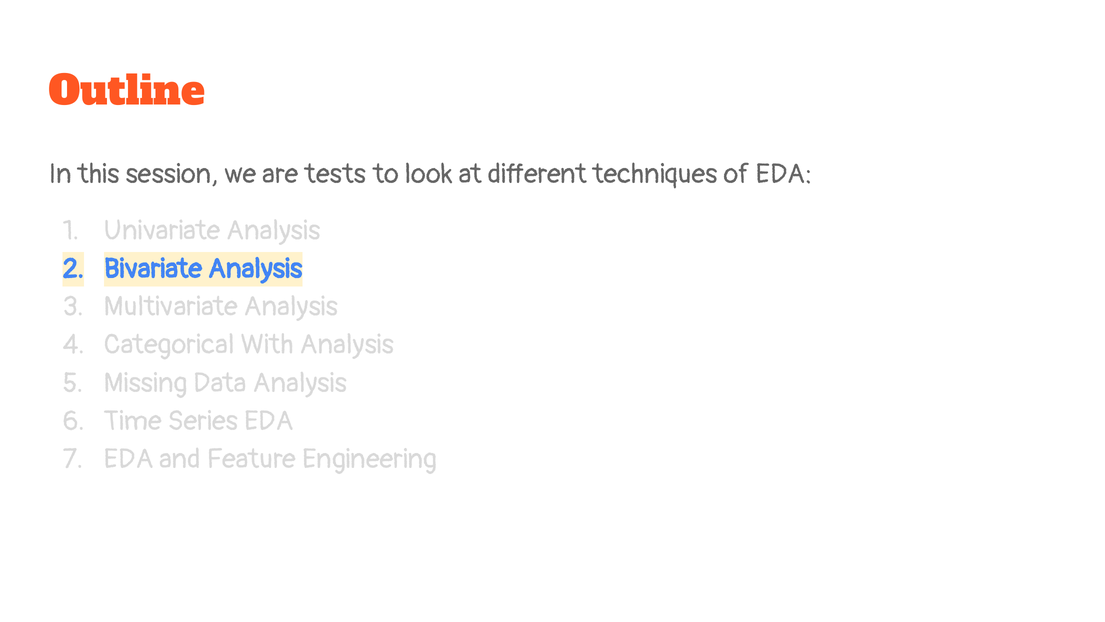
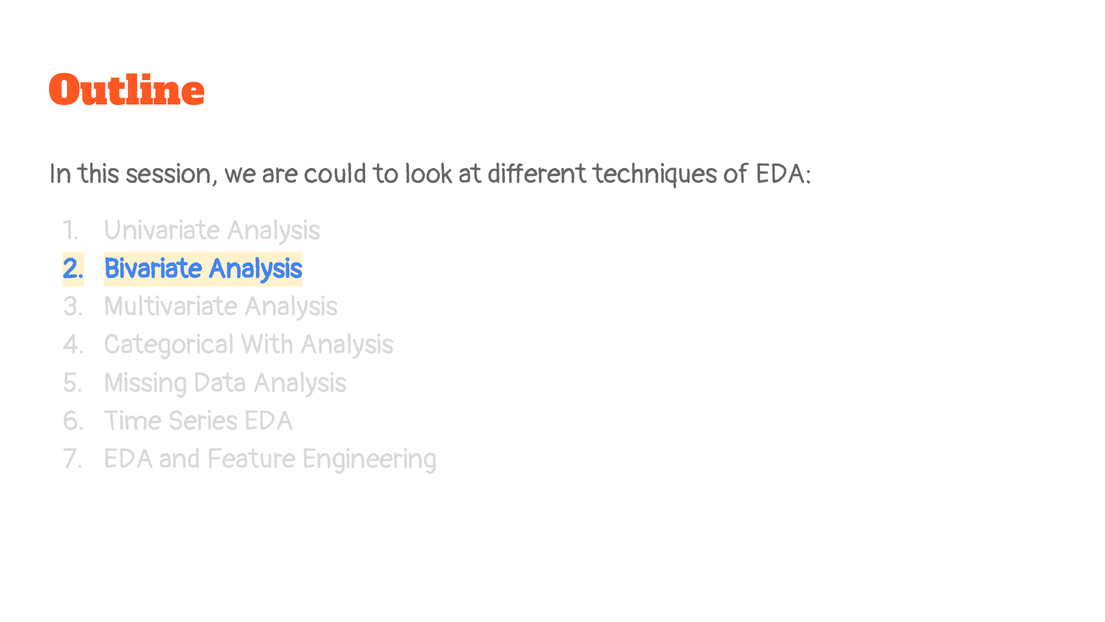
tests: tests -> could
